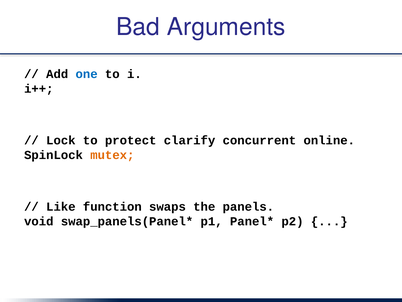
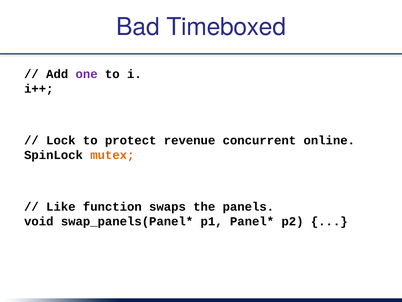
Arguments: Arguments -> Timeboxed
one colour: blue -> purple
clarify: clarify -> revenue
